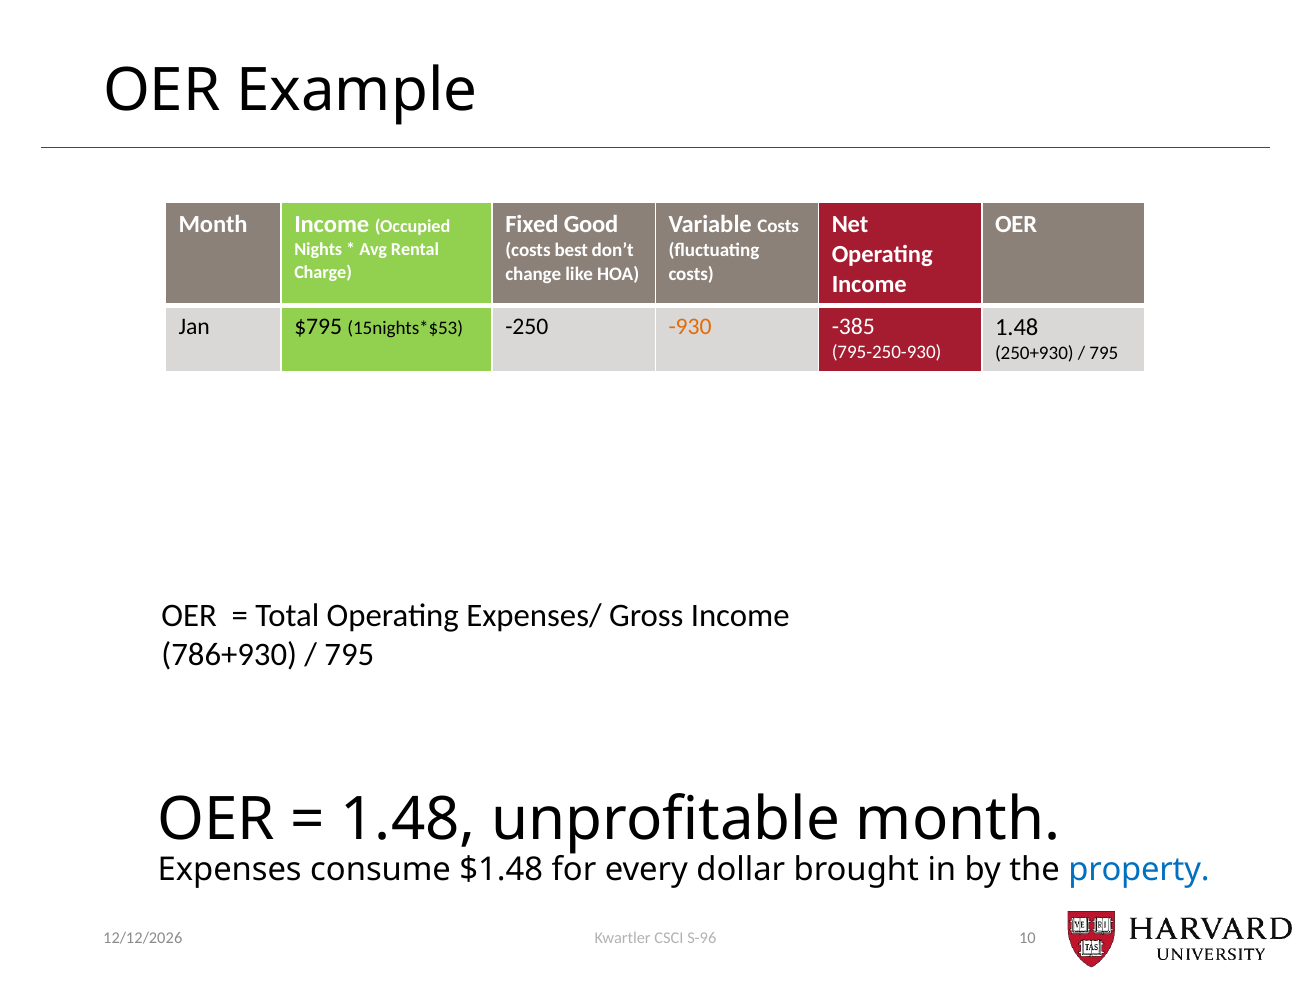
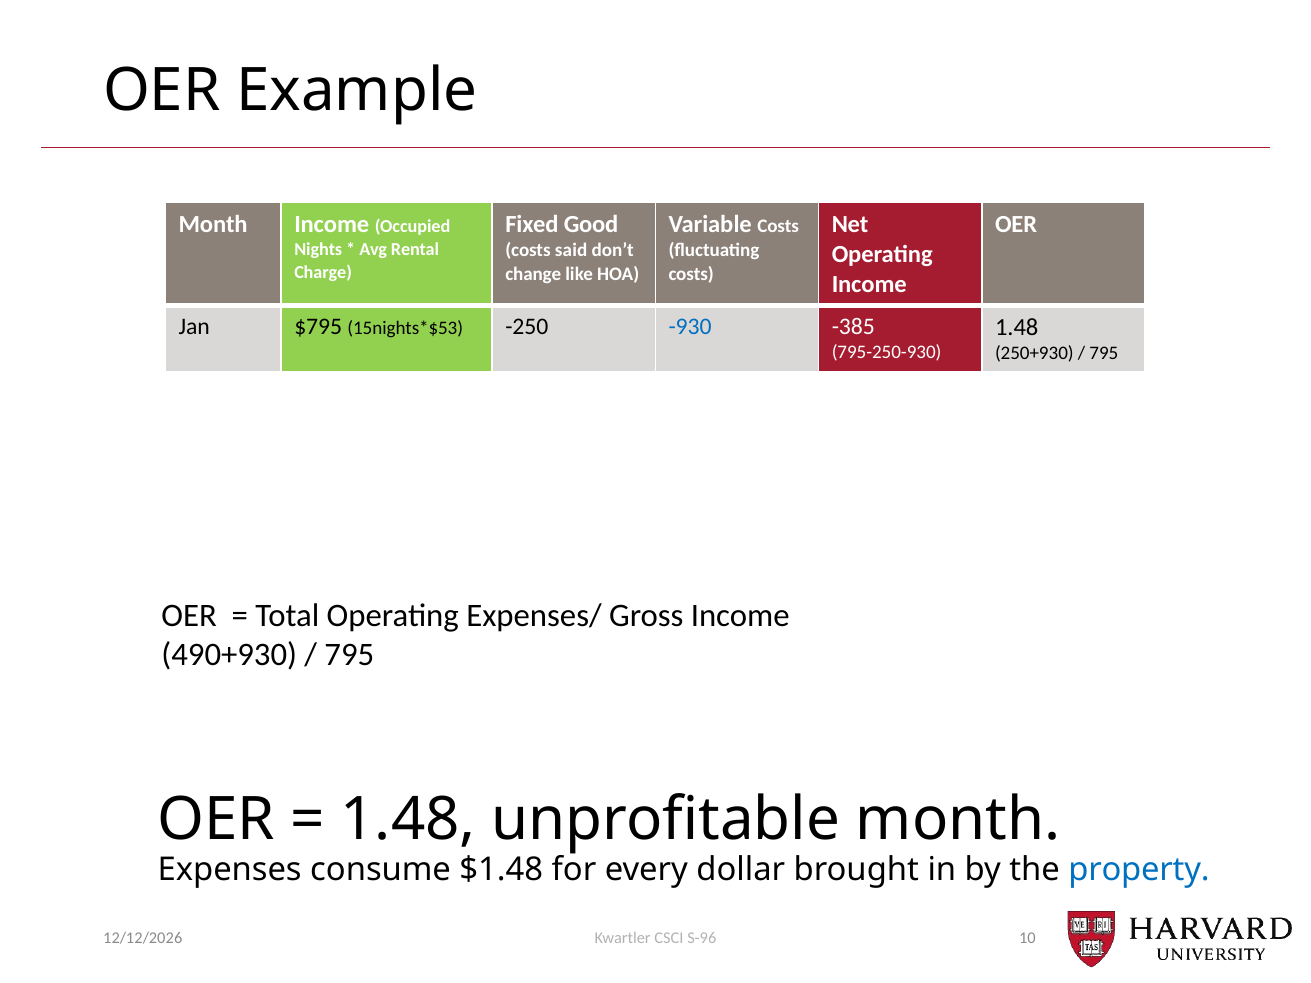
best: best -> said
-930 colour: orange -> blue
786+930: 786+930 -> 490+930
